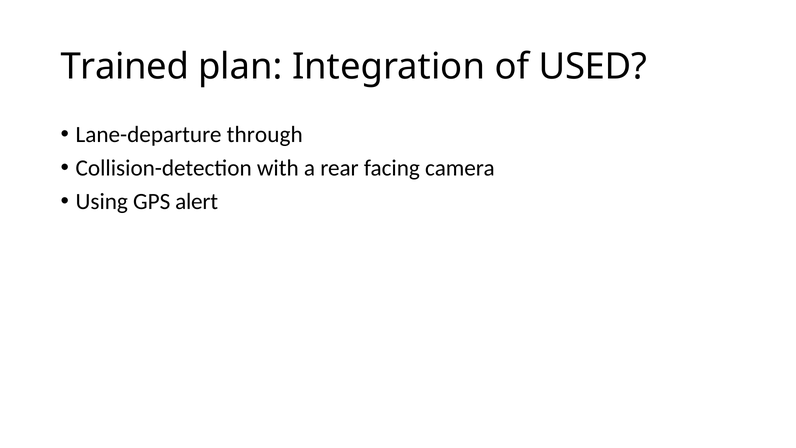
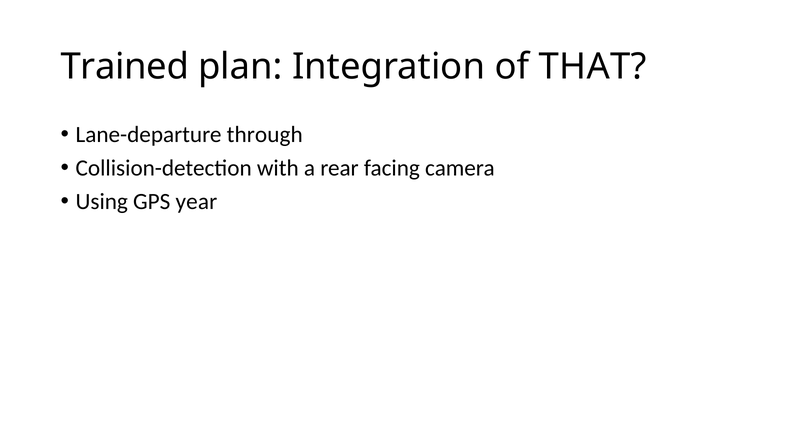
USED: USED -> THAT
alert: alert -> year
